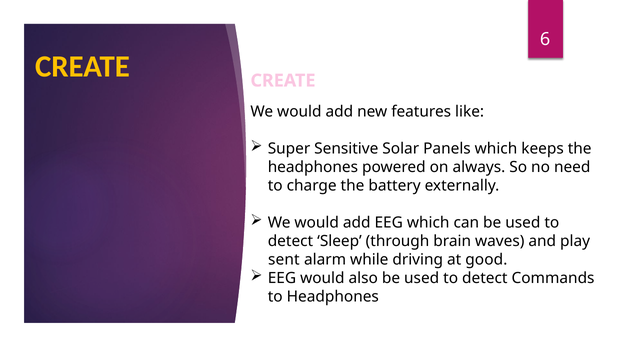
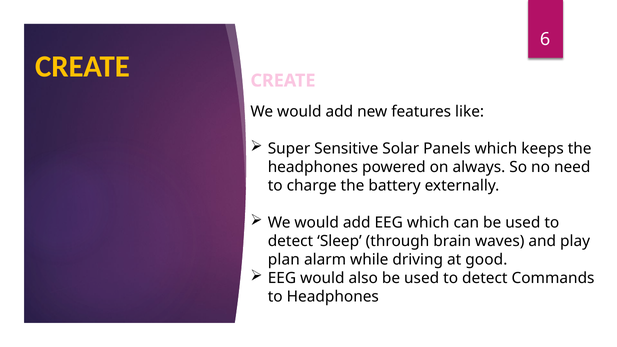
sent: sent -> plan
